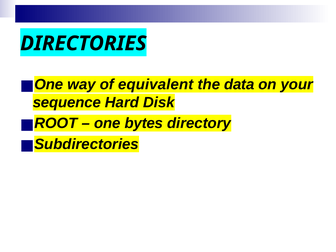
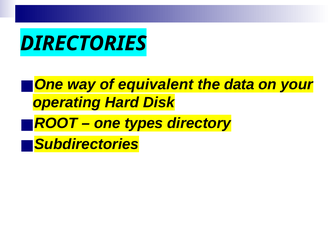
sequence: sequence -> operating
bytes: bytes -> types
